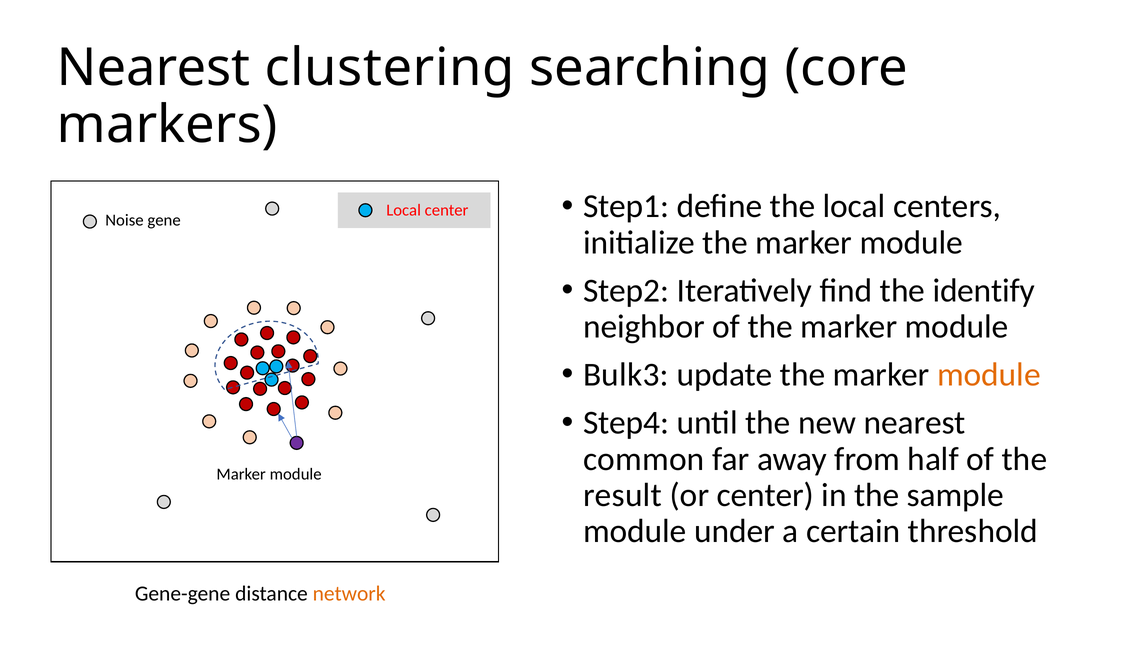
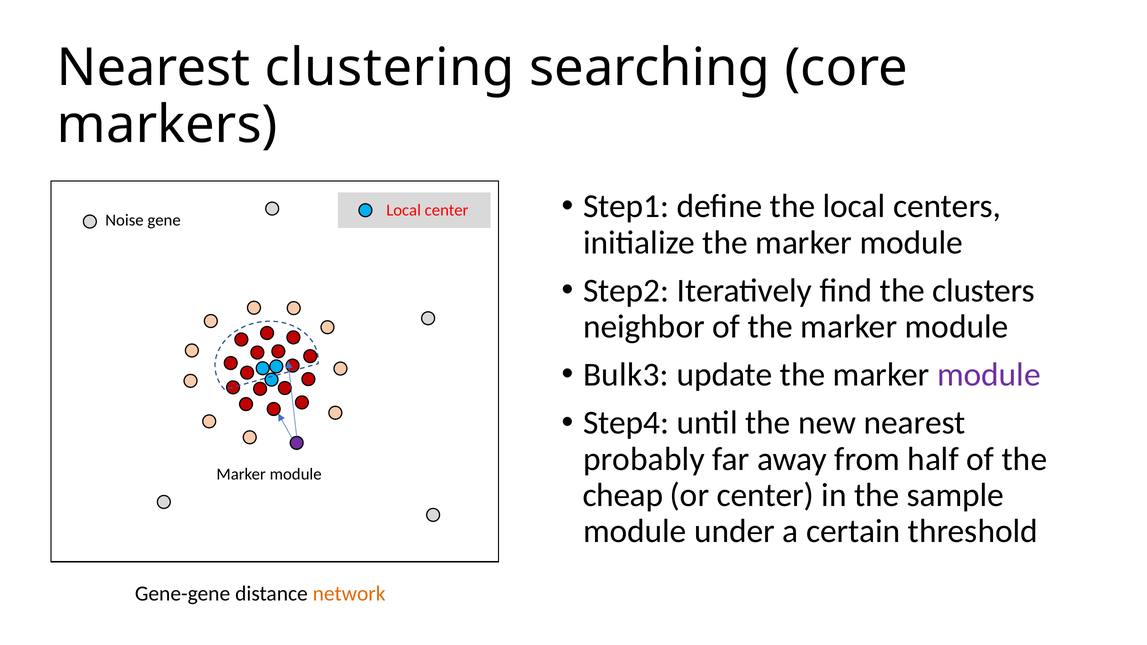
identify: identify -> clusters
module at (989, 375) colour: orange -> purple
common: common -> probably
result: result -> cheap
